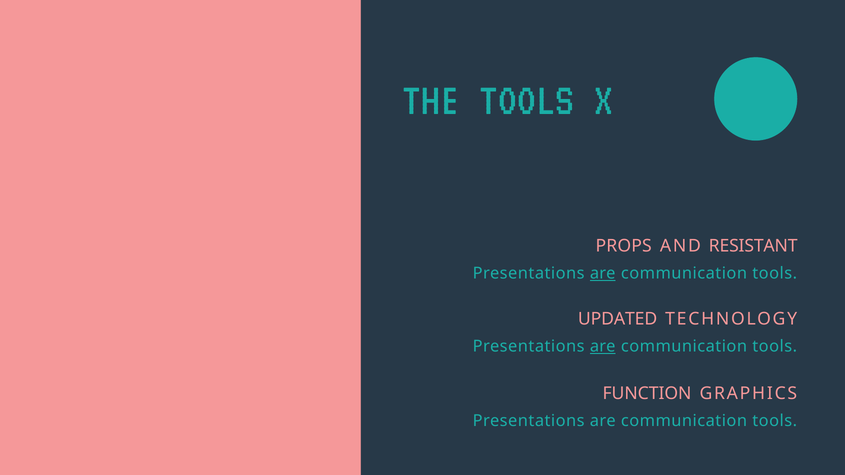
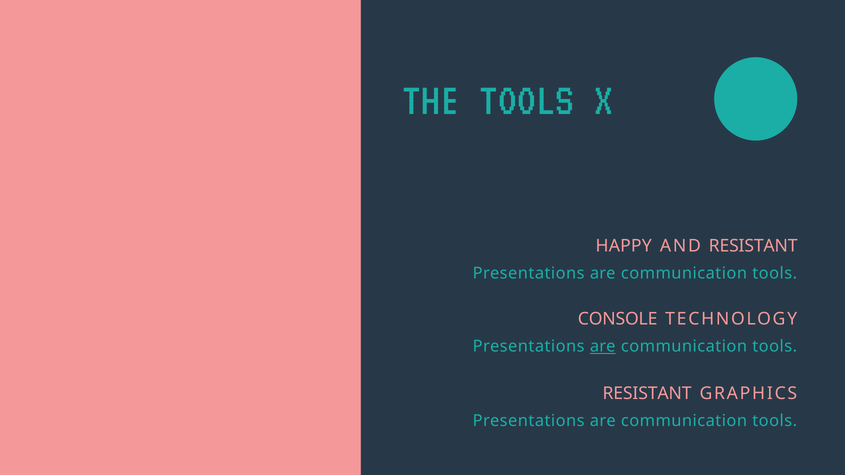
PROPS: PROPS -> HAPPY
are at (603, 273) underline: present -> none
UPDATED: UPDATED -> CONSOLE
FUNCTION at (647, 394): FUNCTION -> RESISTANT
